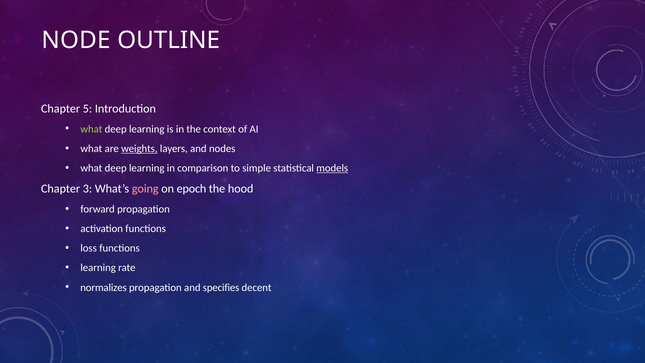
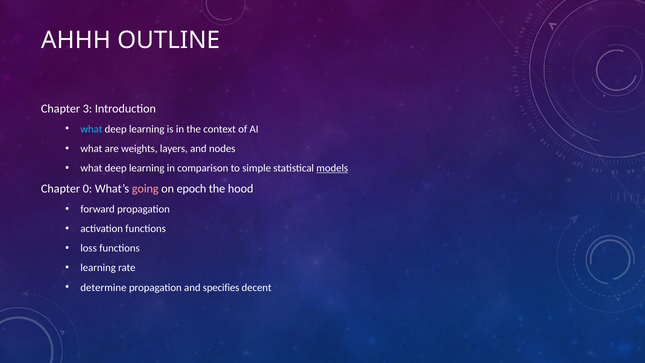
NODE: NODE -> AHHH
5: 5 -> 3
what at (91, 129) colour: light green -> light blue
weights underline: present -> none
3: 3 -> 0
normalizes: normalizes -> determine
